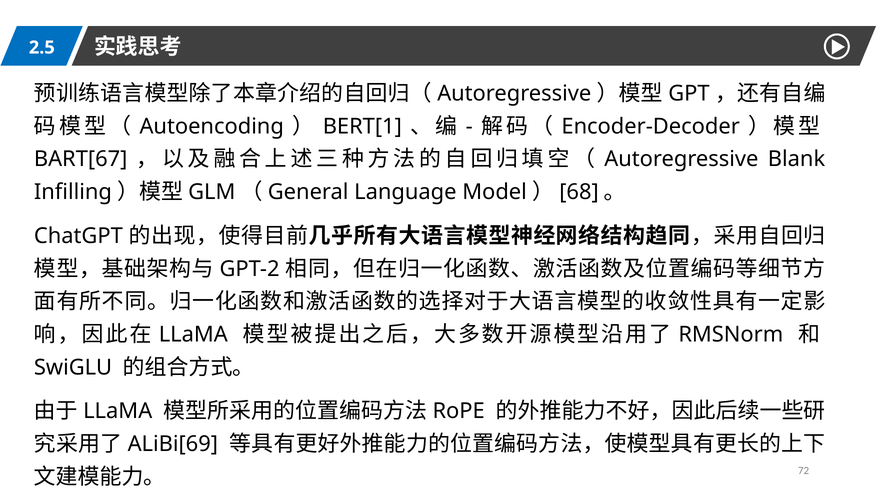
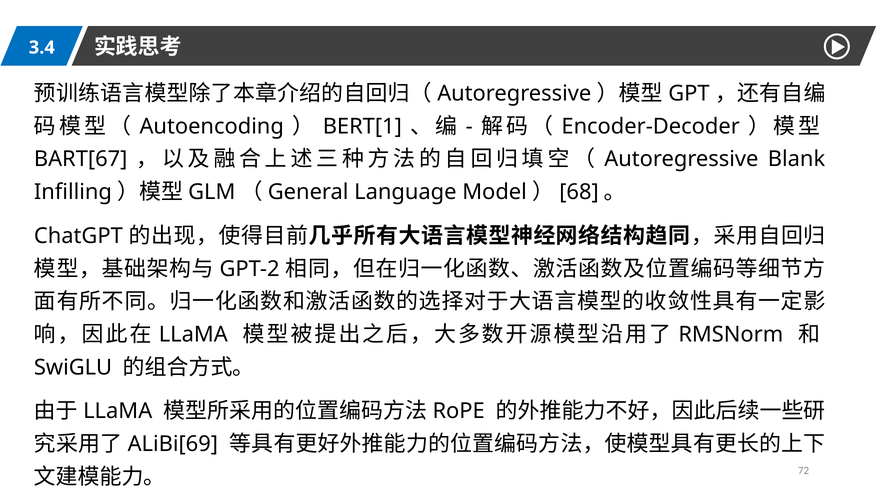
2.5: 2.5 -> 3.4
